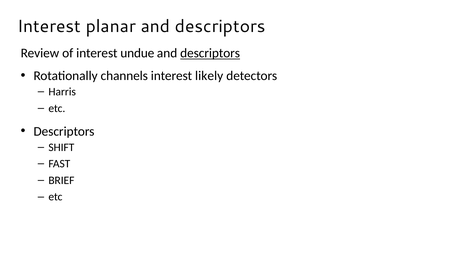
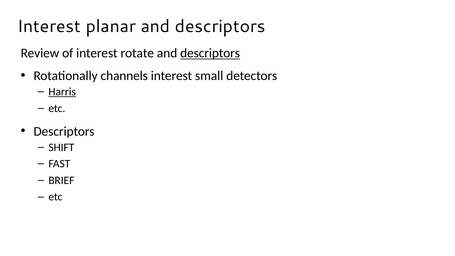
undue: undue -> rotate
likely: likely -> small
Harris underline: none -> present
